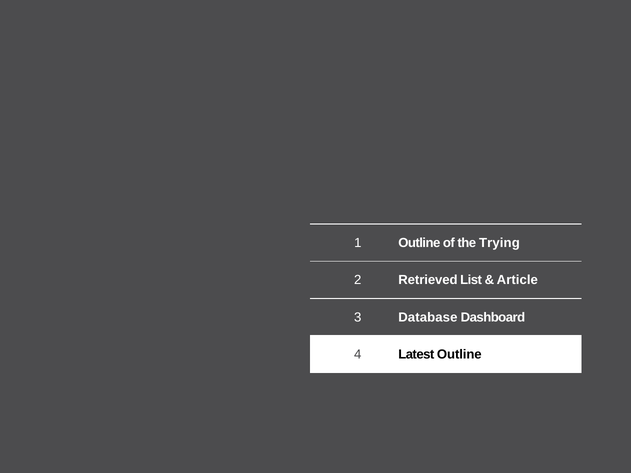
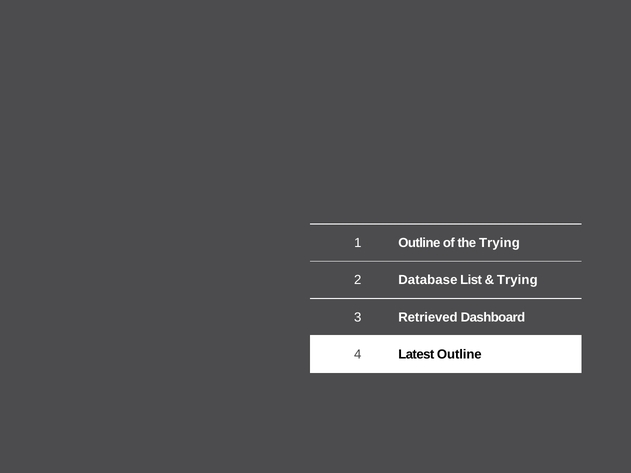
Retrieved: Retrieved -> Database
Article at (517, 280): Article -> Trying
Database: Database -> Retrieved
